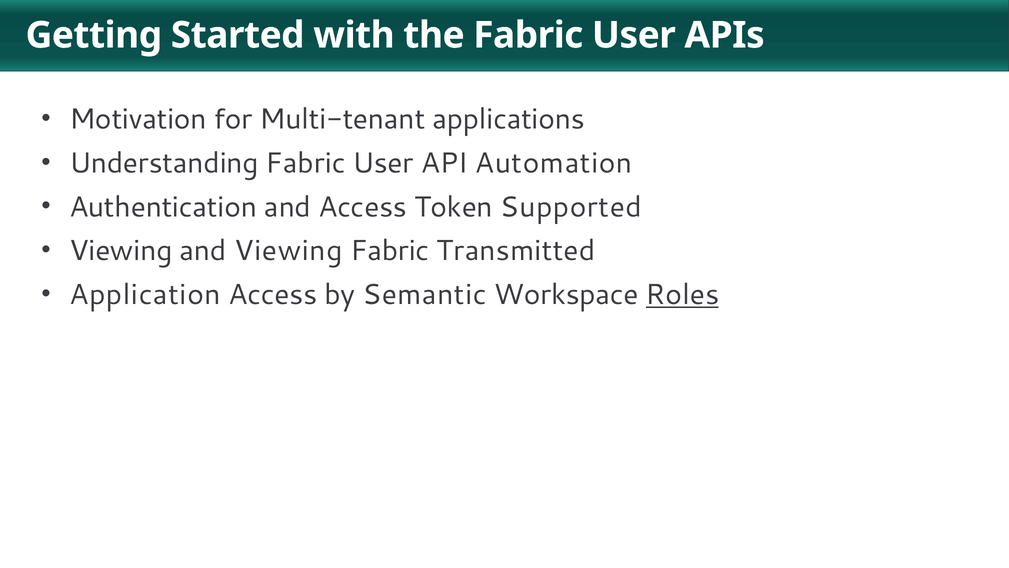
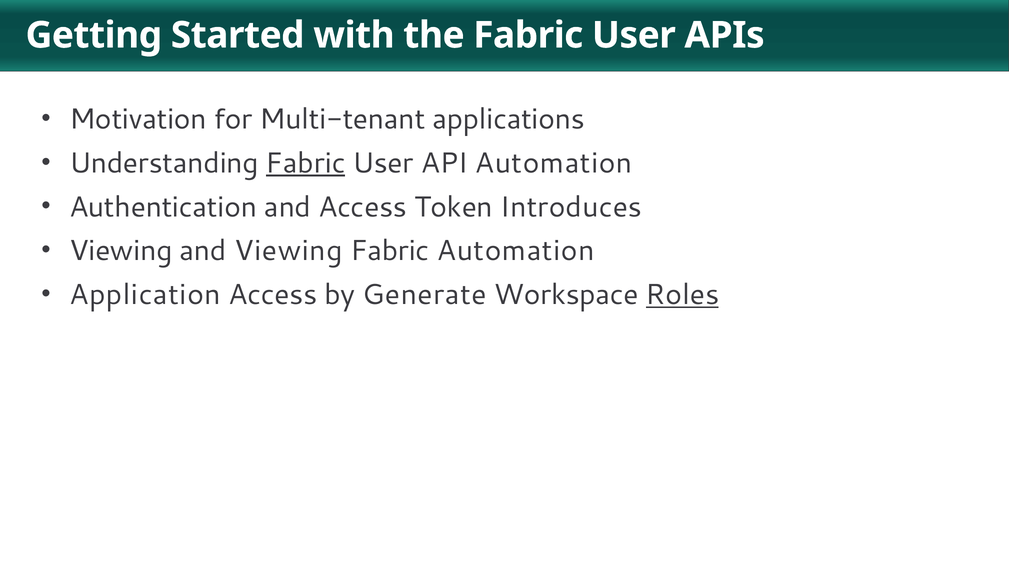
Fabric at (306, 163) underline: none -> present
Supported: Supported -> Introduces
Fabric Transmitted: Transmitted -> Automation
Semantic: Semantic -> Generate
